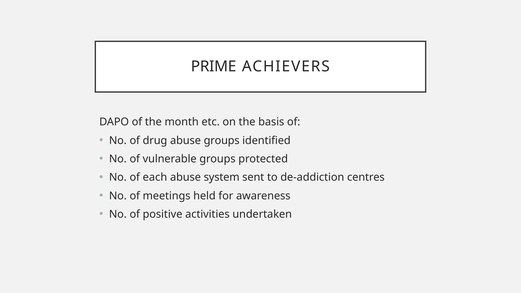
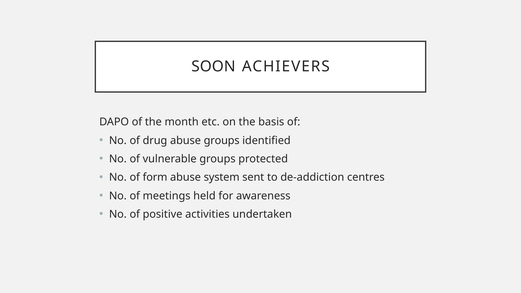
PRIME: PRIME -> SOON
each: each -> form
